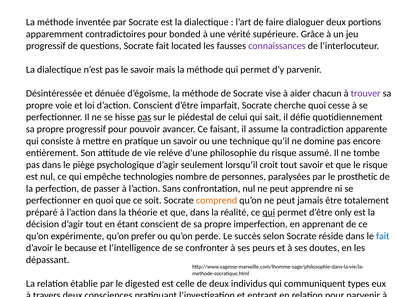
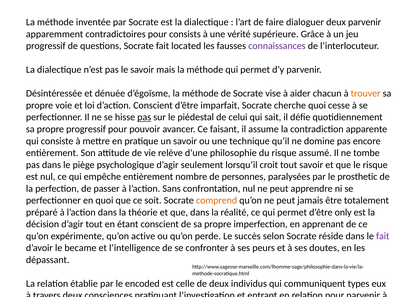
deux portions: portions -> parvenir
bonded: bonded -> consists
trouver colour: purple -> orange
empêche technologies: technologies -> entièrement
qui at (269, 212) underline: present -> none
prefer: prefer -> active
fait at (383, 236) colour: blue -> purple
because: because -> became
digested: digested -> encoded
